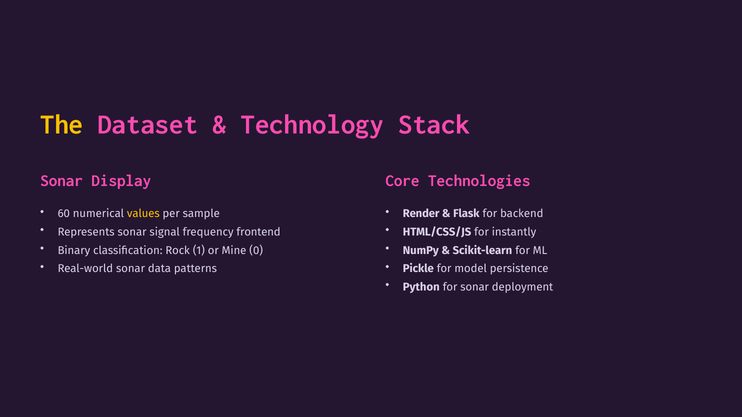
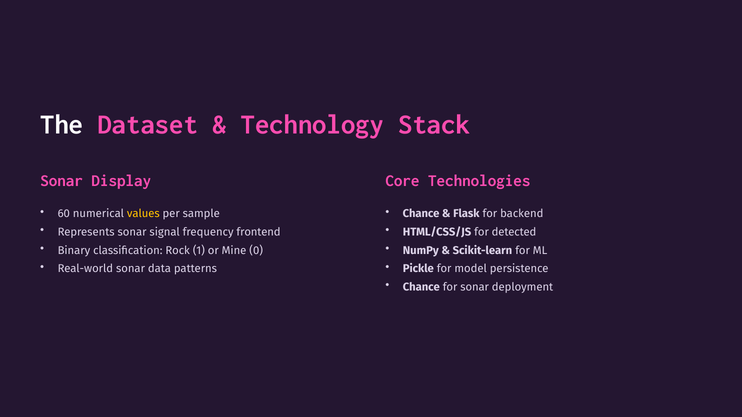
The colour: yellow -> white
Render at (421, 214): Render -> Chance
instantly: instantly -> detected
Python at (421, 287): Python -> Chance
